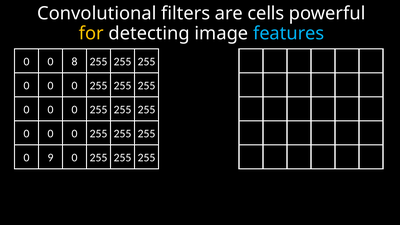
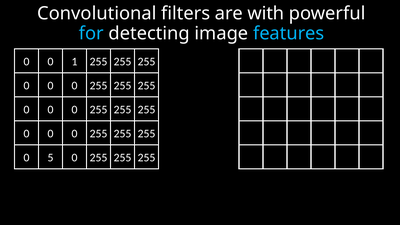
cells: cells -> with
for colour: yellow -> light blue
8: 8 -> 1
9: 9 -> 5
